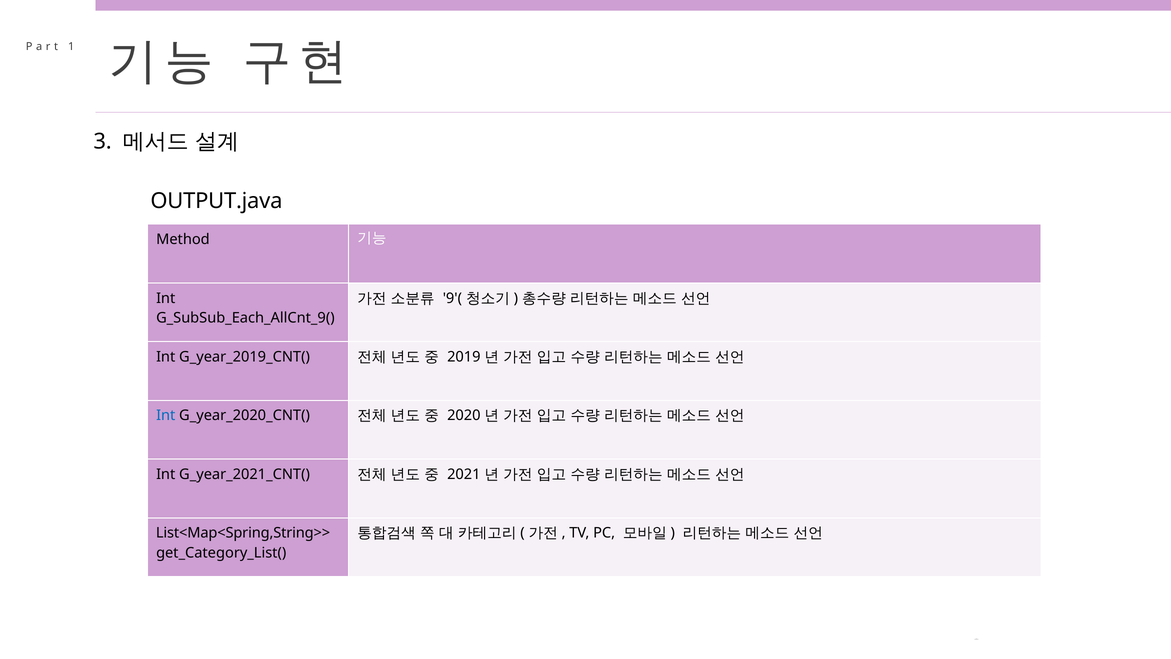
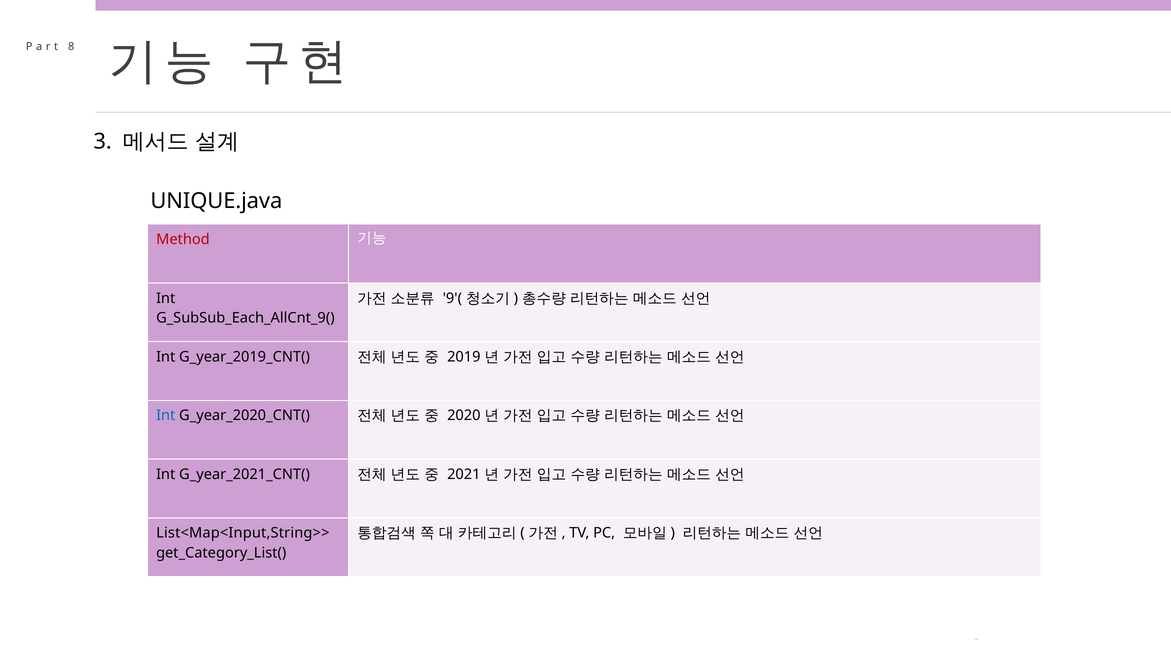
1: 1 -> 8
OUTPUT.java: OUTPUT.java -> UNIQUE.java
Method colour: black -> red
List<Map<Spring,String>>: List<Map<Spring,String>> -> List<Map<Input,String>>
